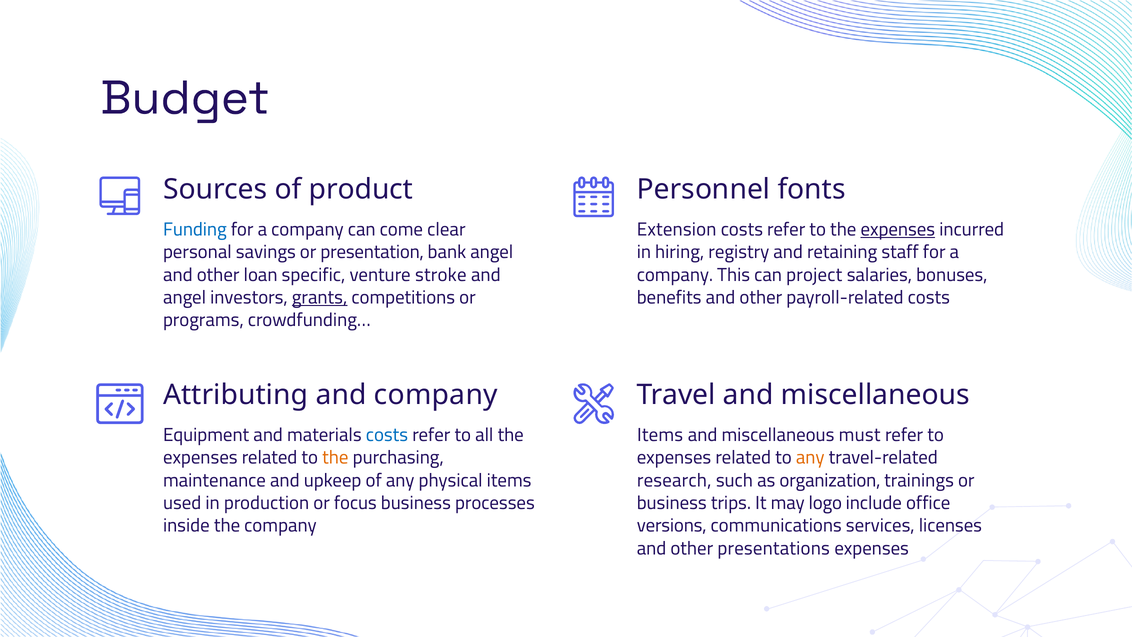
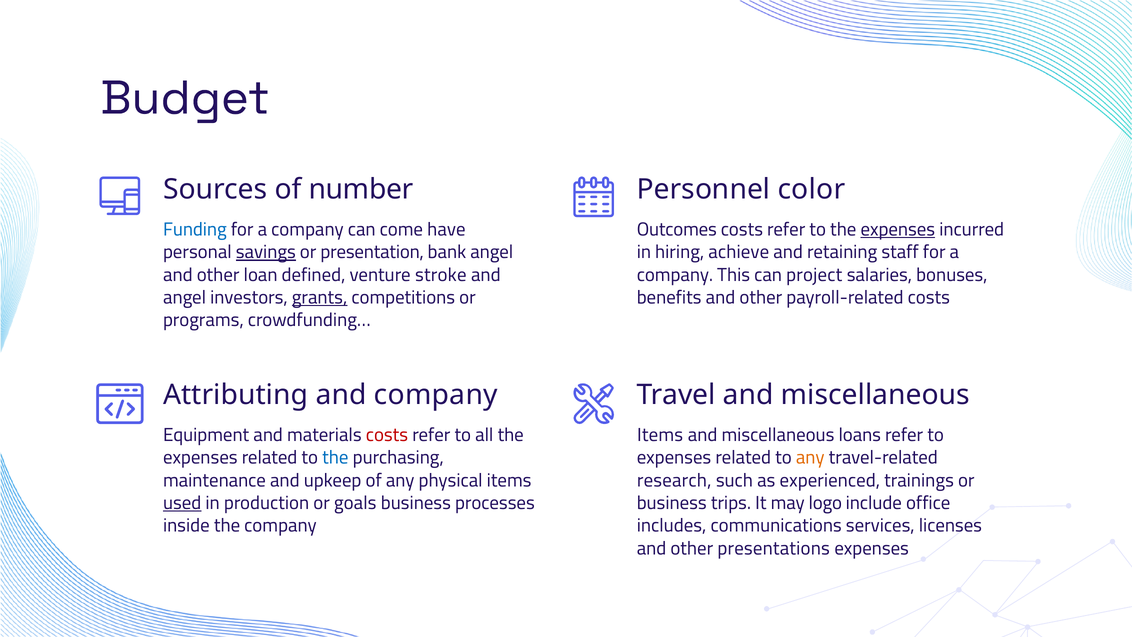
product: product -> number
fonts: fonts -> color
clear: clear -> have
Extension: Extension -> Outcomes
savings underline: none -> present
registry: registry -> achieve
specific: specific -> defined
costs at (387, 435) colour: blue -> red
must: must -> loans
the at (335, 458) colour: orange -> blue
organization: organization -> experienced
used underline: none -> present
focus: focus -> goals
versions: versions -> includes
